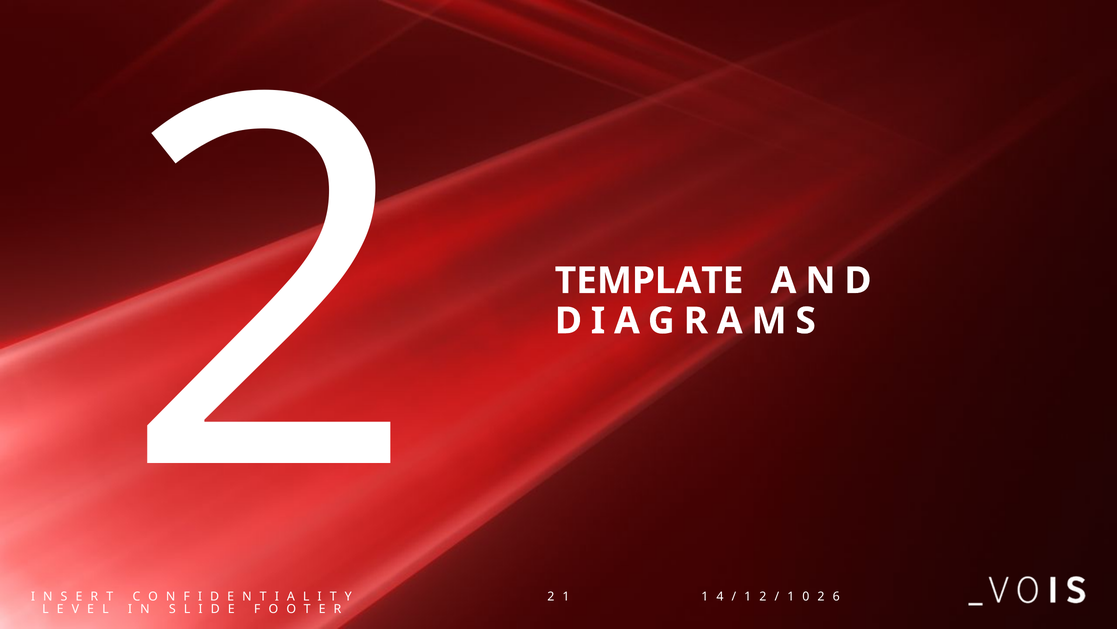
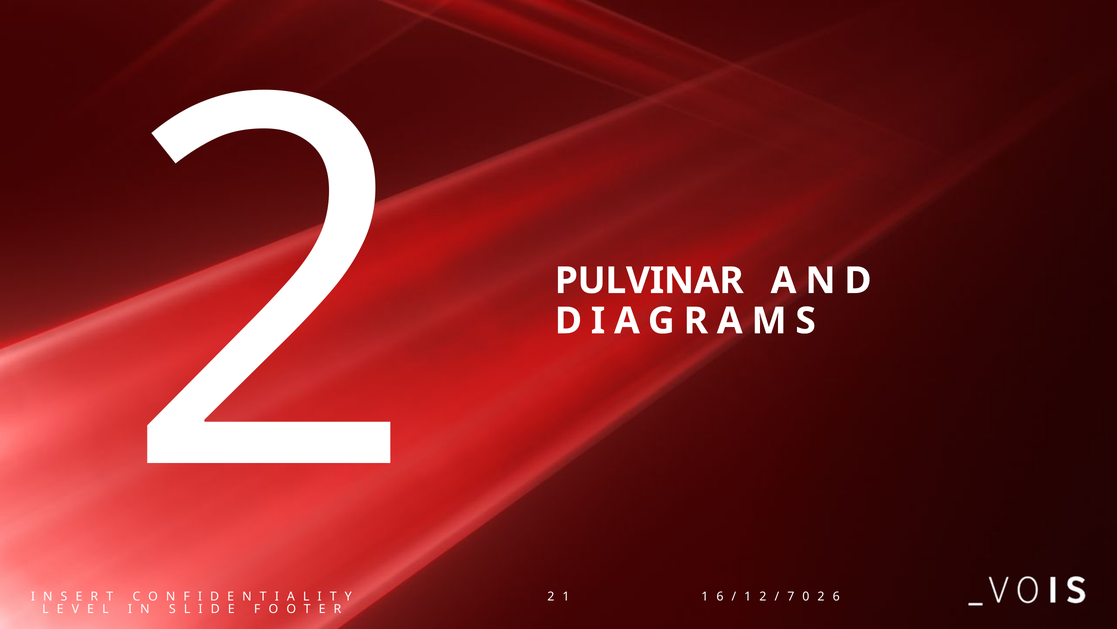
TEMPLATE: TEMPLATE -> PULVINAR
4 at (720, 596): 4 -> 6
1 at (791, 596): 1 -> 7
